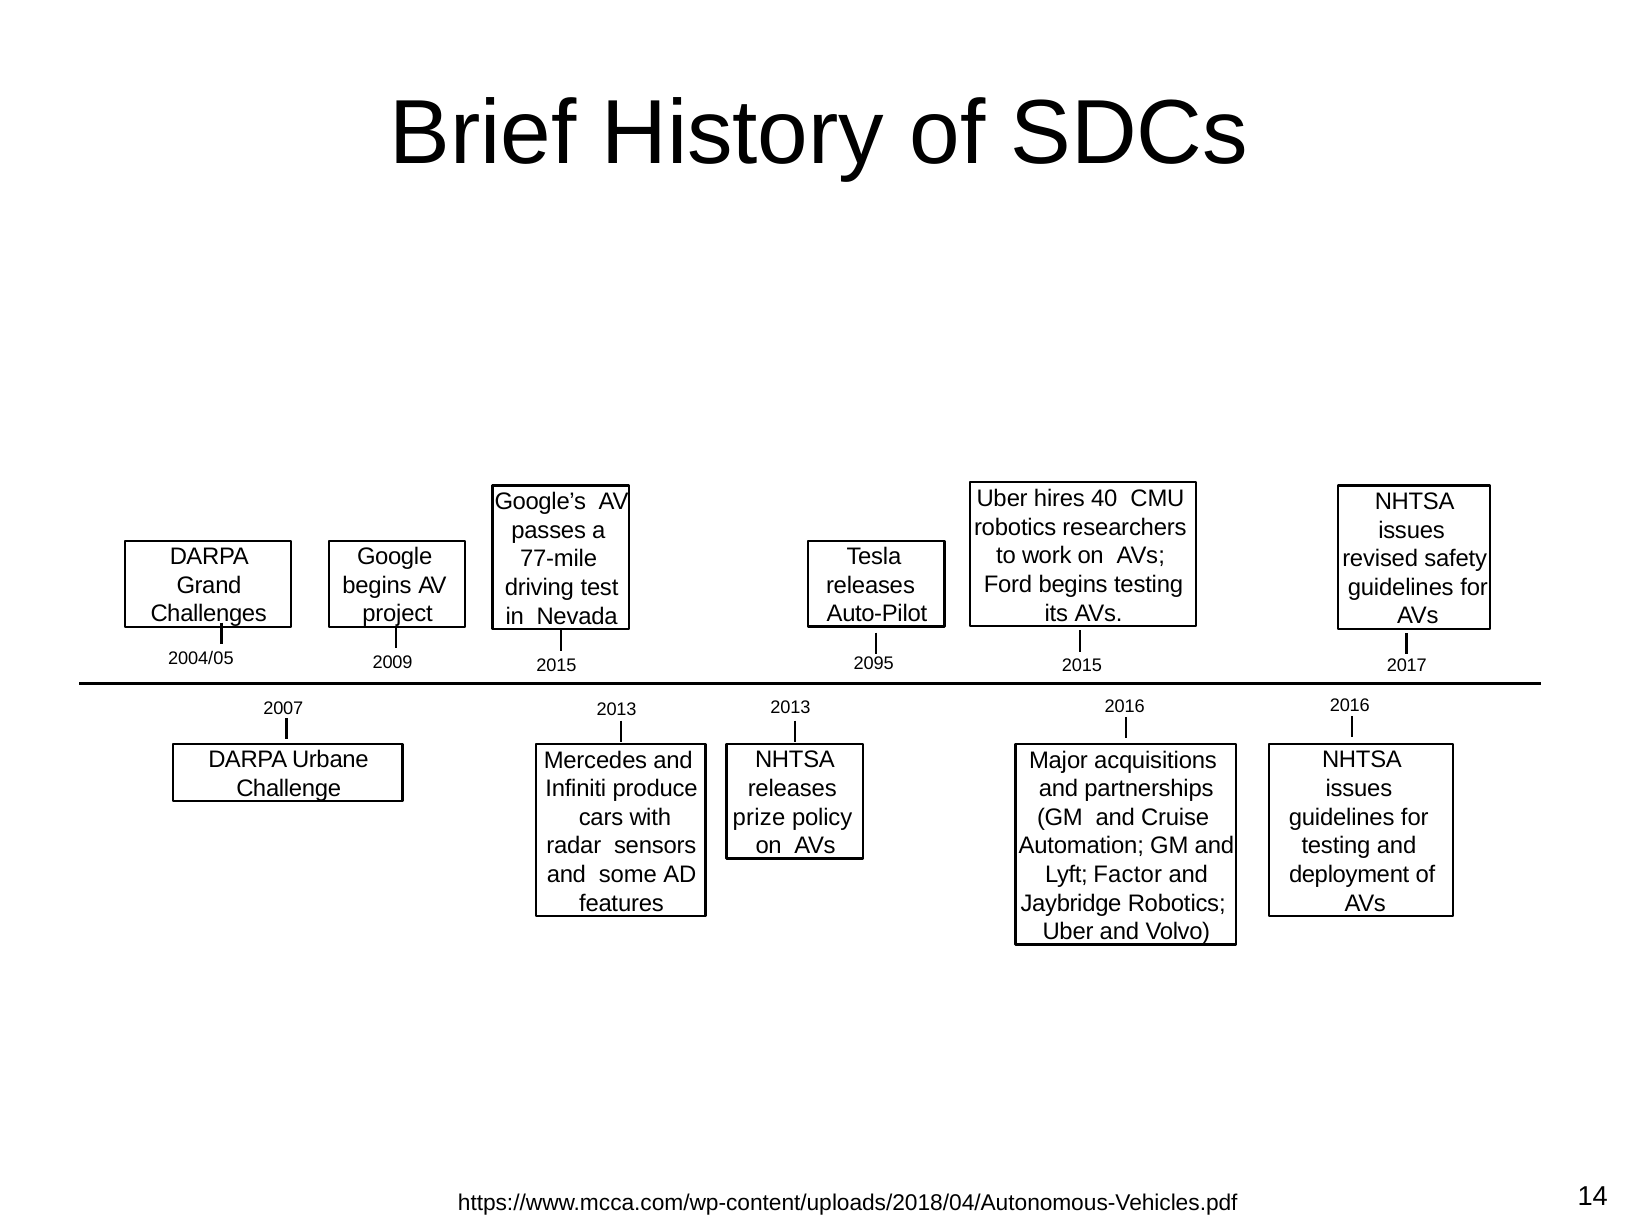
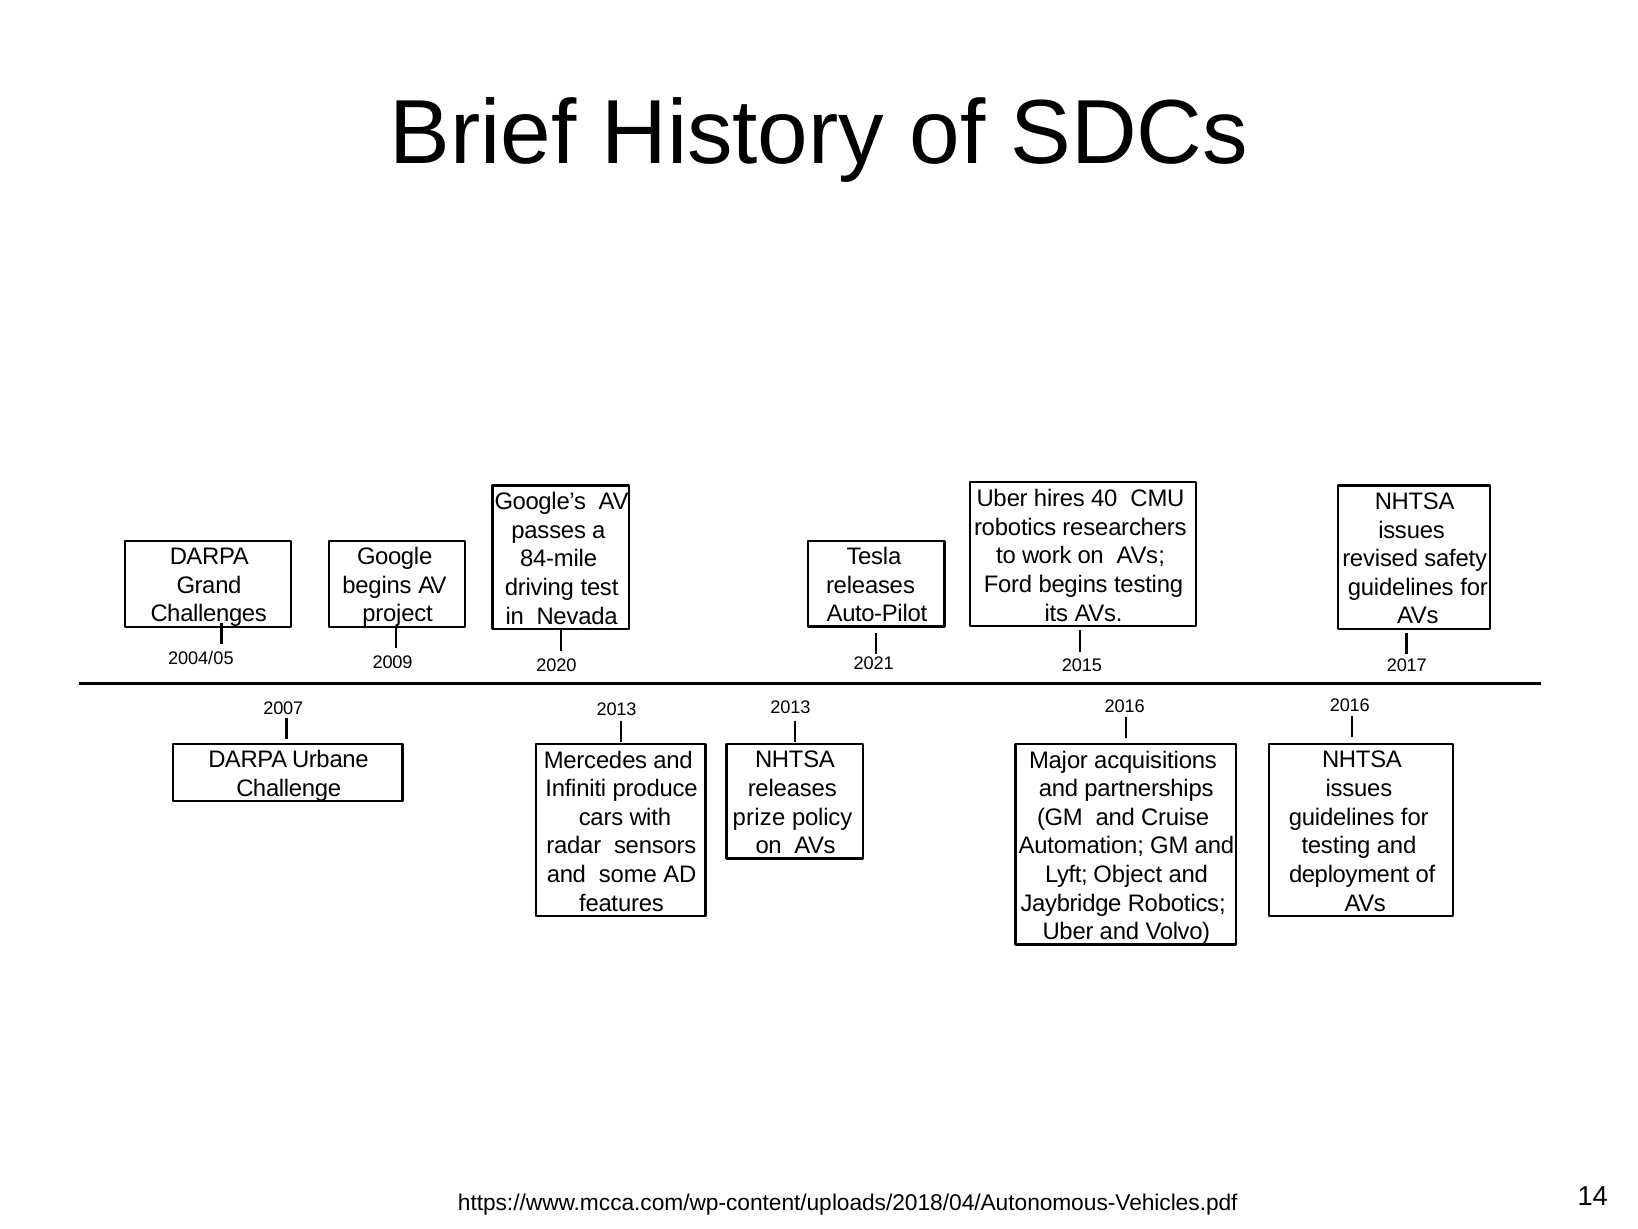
77-mile: 77-mile -> 84-mile
2095: 2095 -> 2021
2015 at (556, 665): 2015 -> 2020
Factor: Factor -> Object
